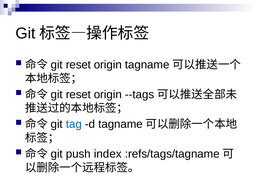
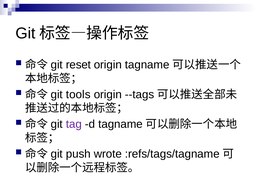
reset at (78, 94): reset -> tools
tag colour: blue -> purple
index: index -> wrote
